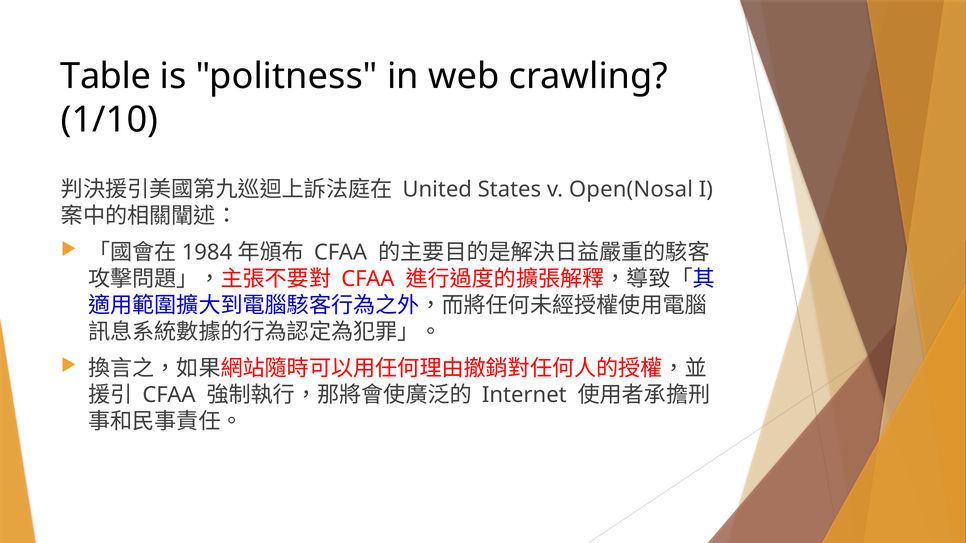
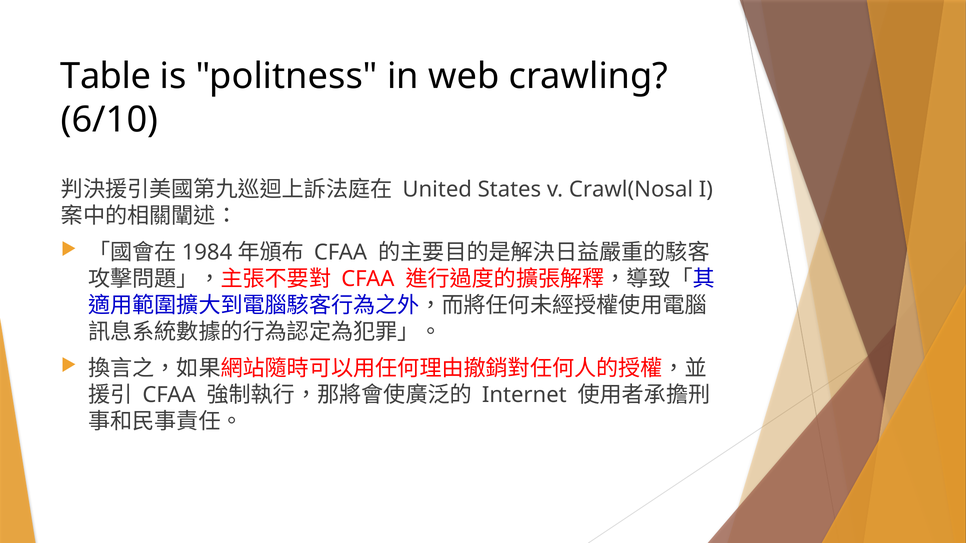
1/10: 1/10 -> 6/10
Open(Nosal: Open(Nosal -> Crawl(Nosal
